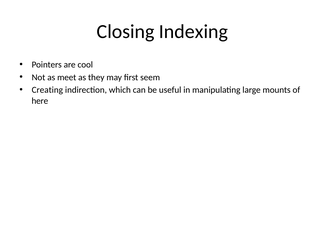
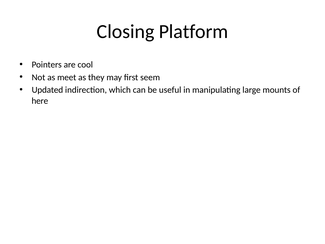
Indexing: Indexing -> Platform
Creating: Creating -> Updated
